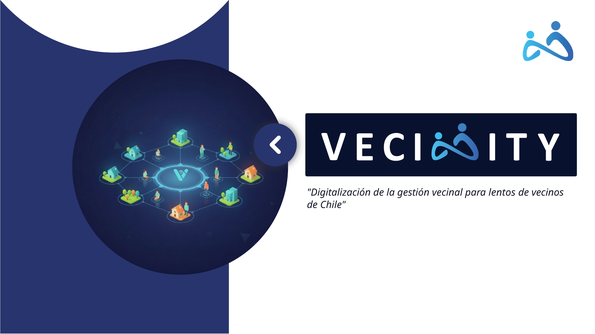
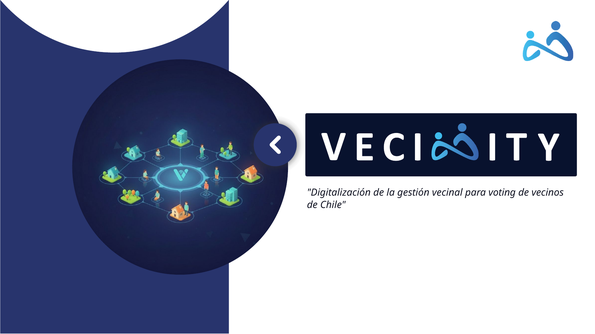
lentos: lentos -> voting
